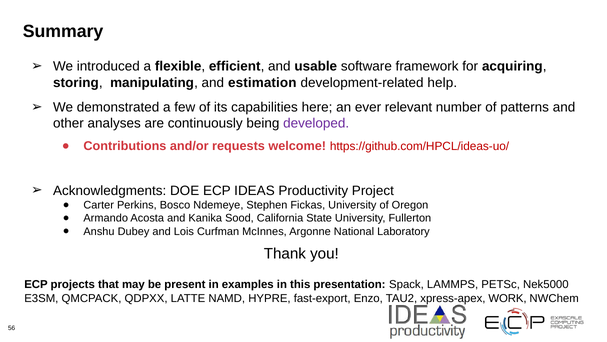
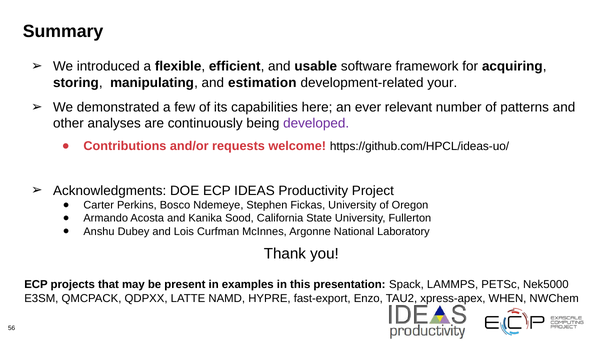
help: help -> your
https://github.com/HPCL/ideas-uo/ colour: red -> black
WORK: WORK -> WHEN
